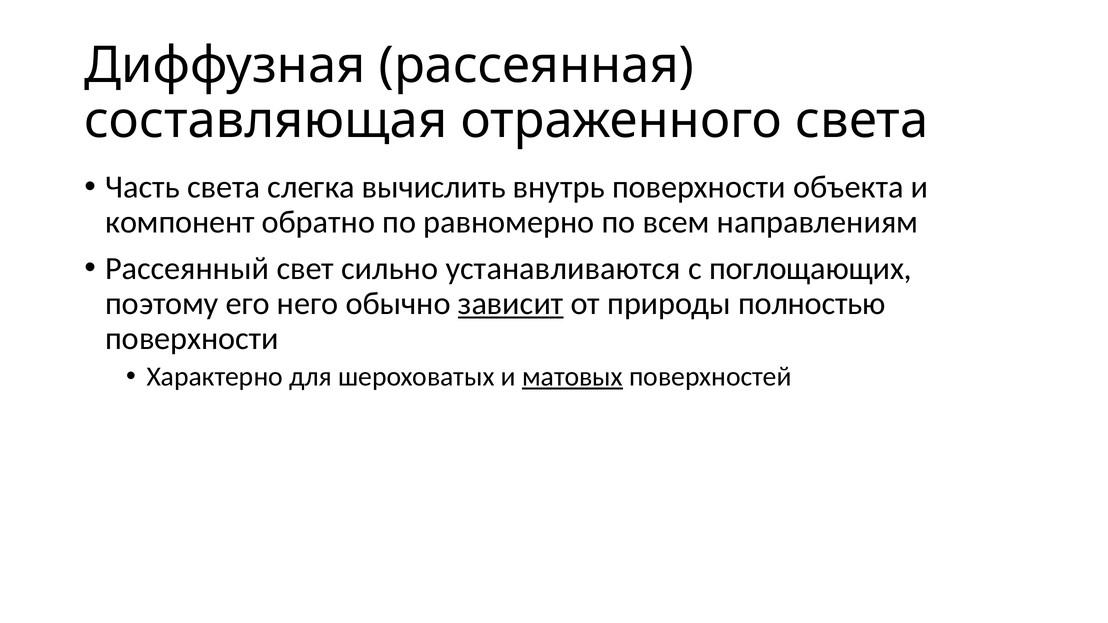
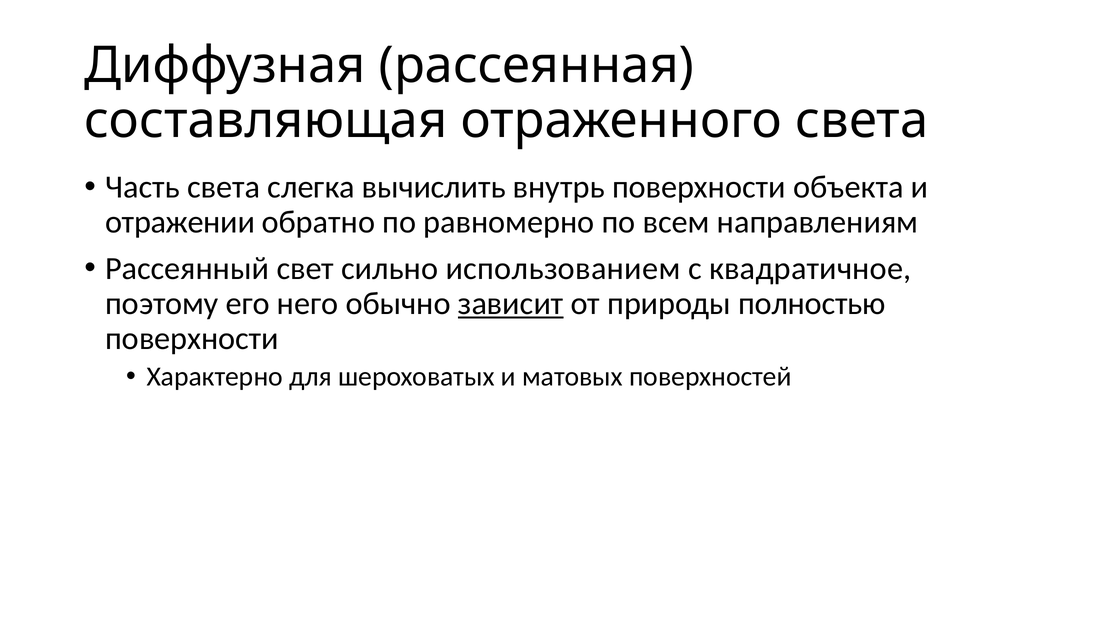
компонент: компонент -> отражении
устанавливаются: устанавливаются -> использованием
поглощающих: поглощающих -> квадратичное
матовых underline: present -> none
